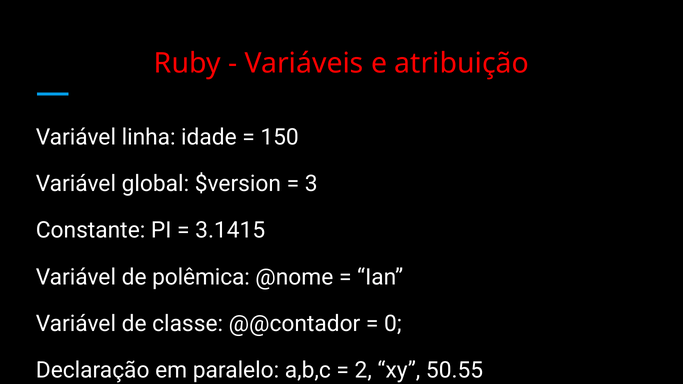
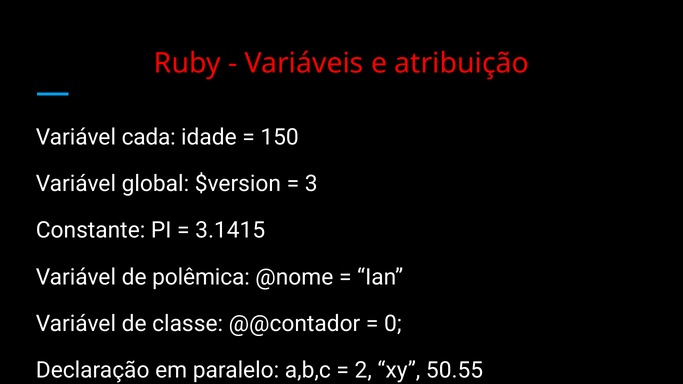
linha: linha -> cada
